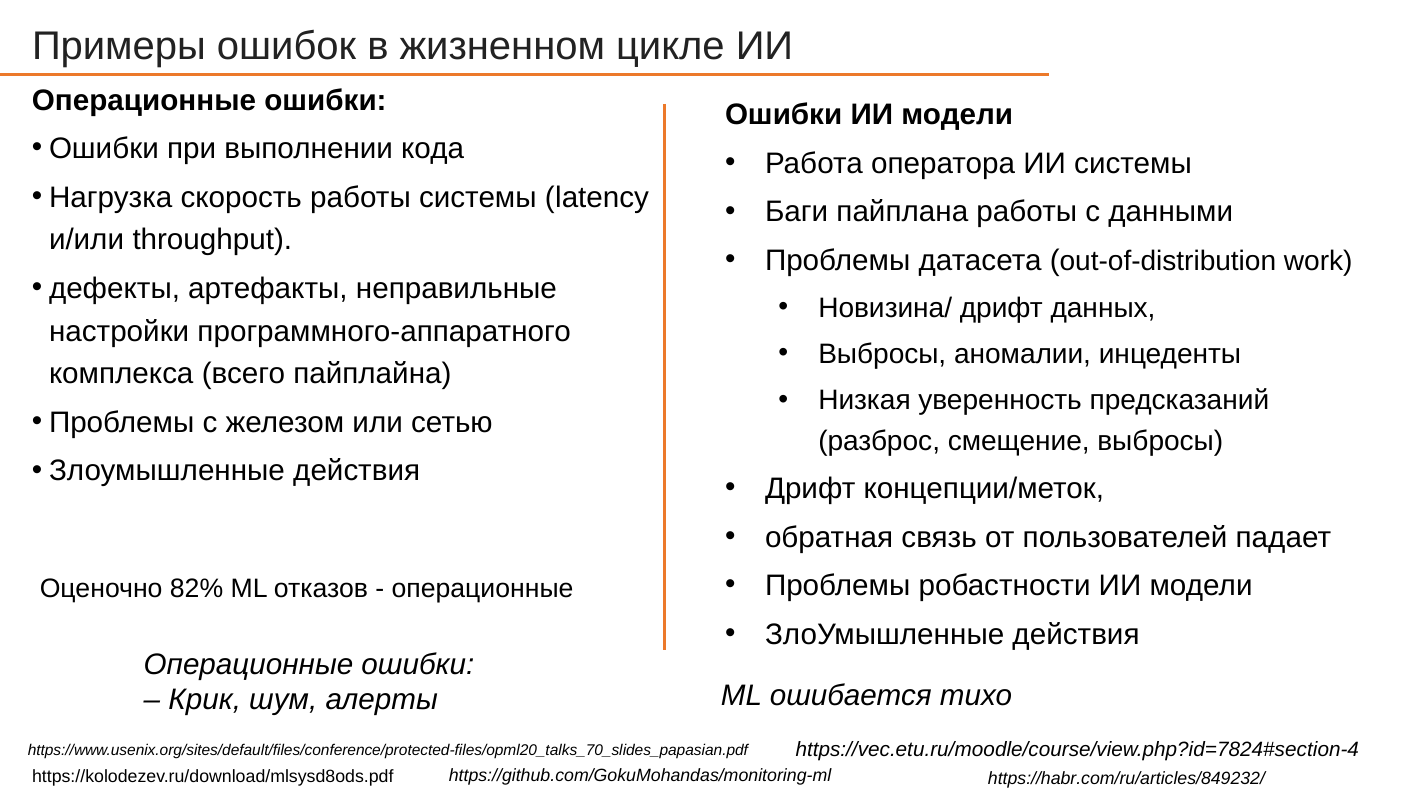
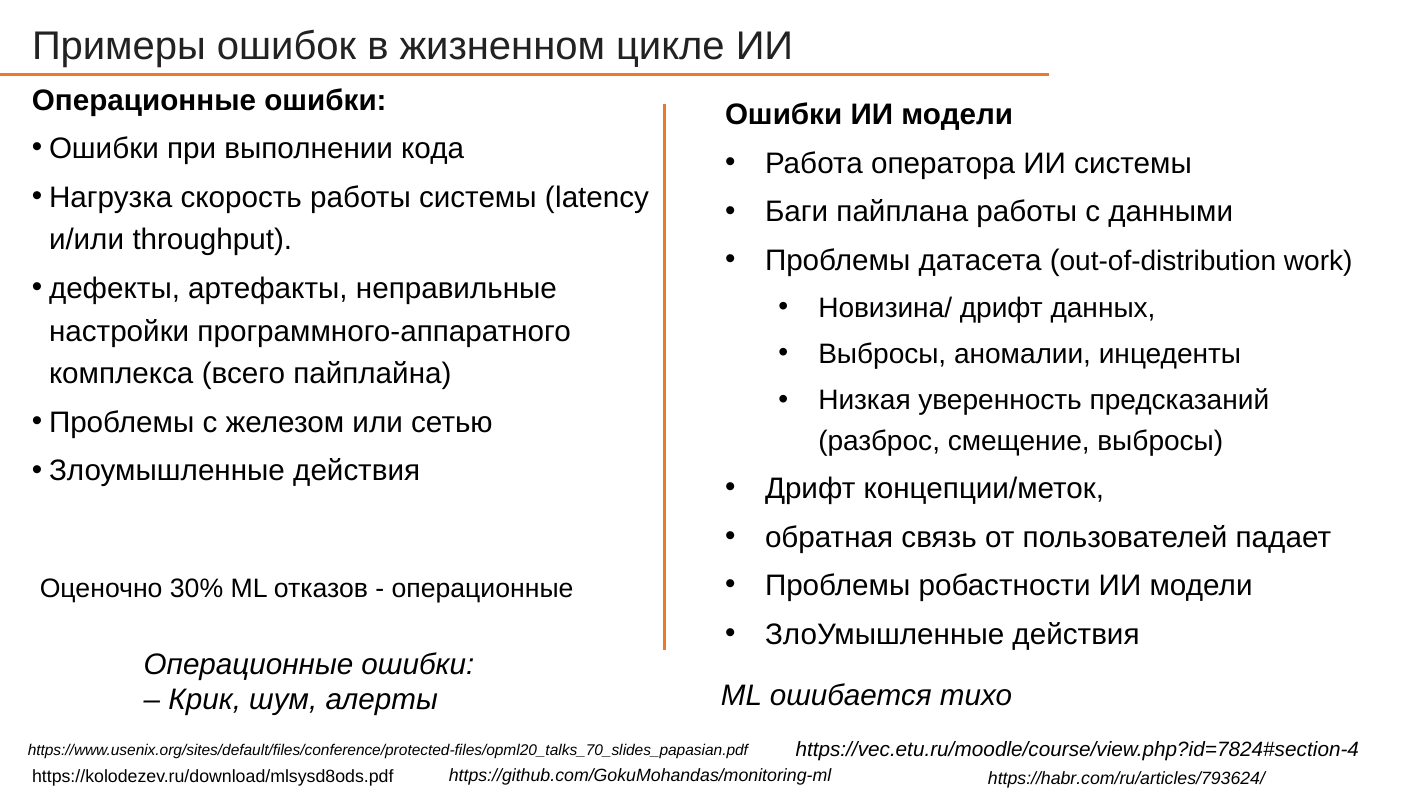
82%: 82% -> 30%
https://habr.com/ru/articles/849232/: https://habr.com/ru/articles/849232/ -> https://habr.com/ru/articles/793624/
